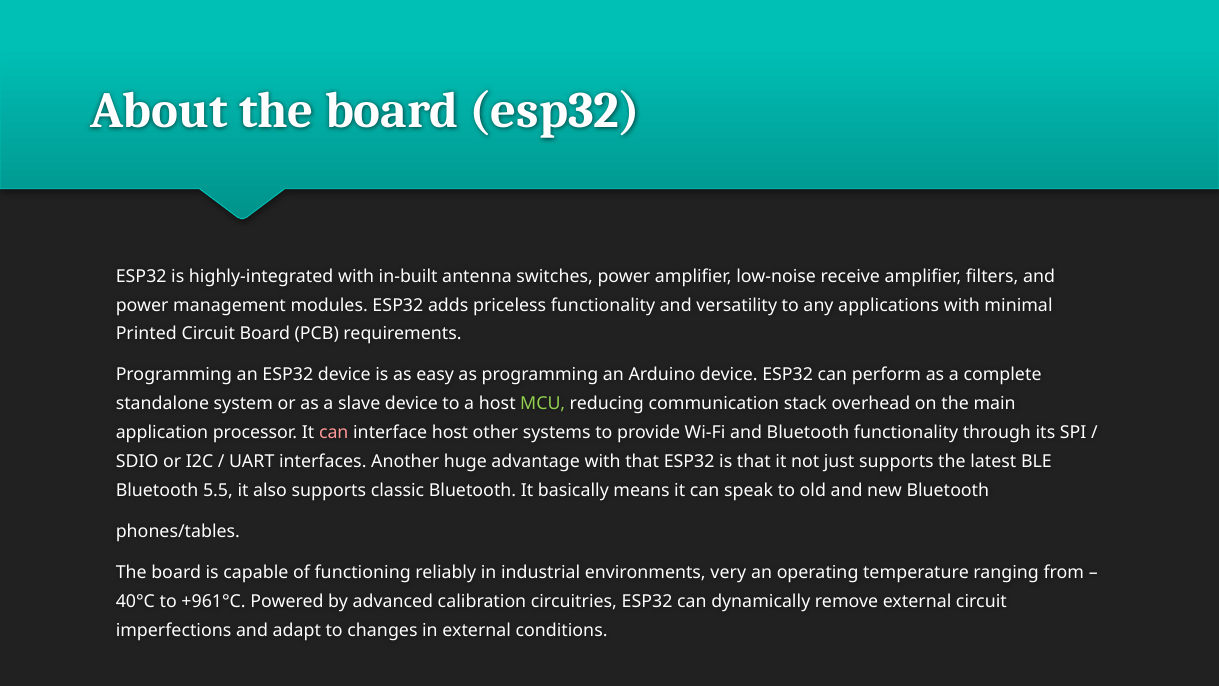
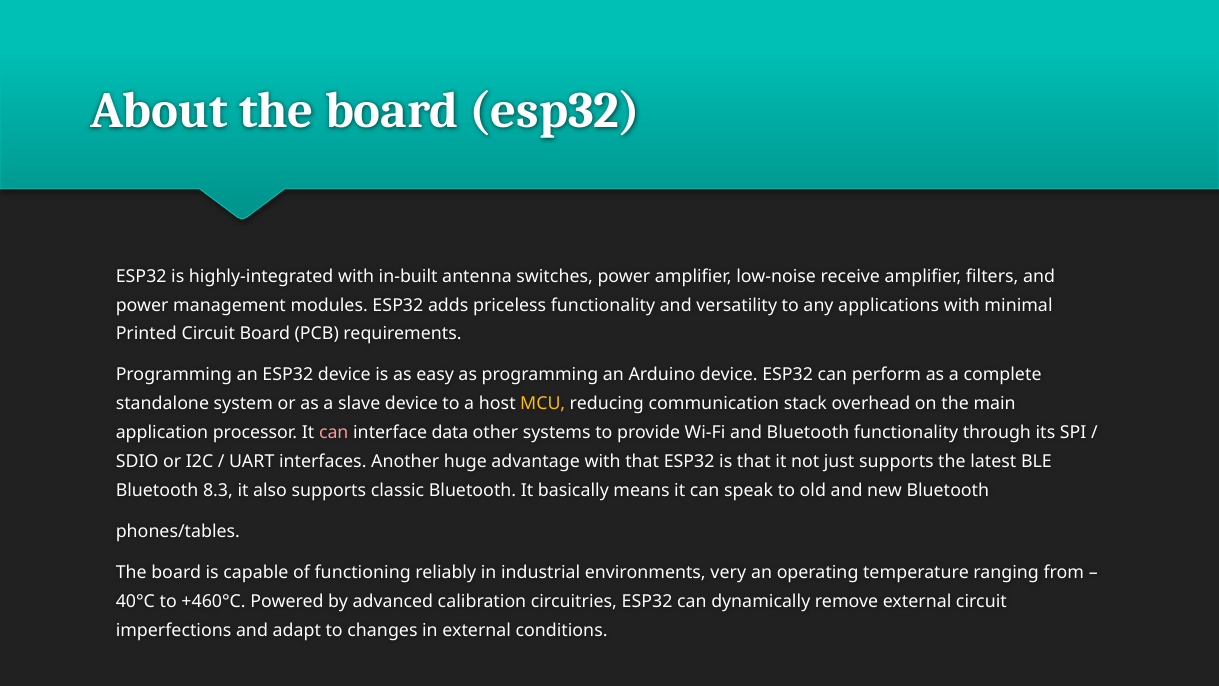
MCU colour: light green -> yellow
interface host: host -> data
5.5: 5.5 -> 8.3
+961°C: +961°C -> +460°C
